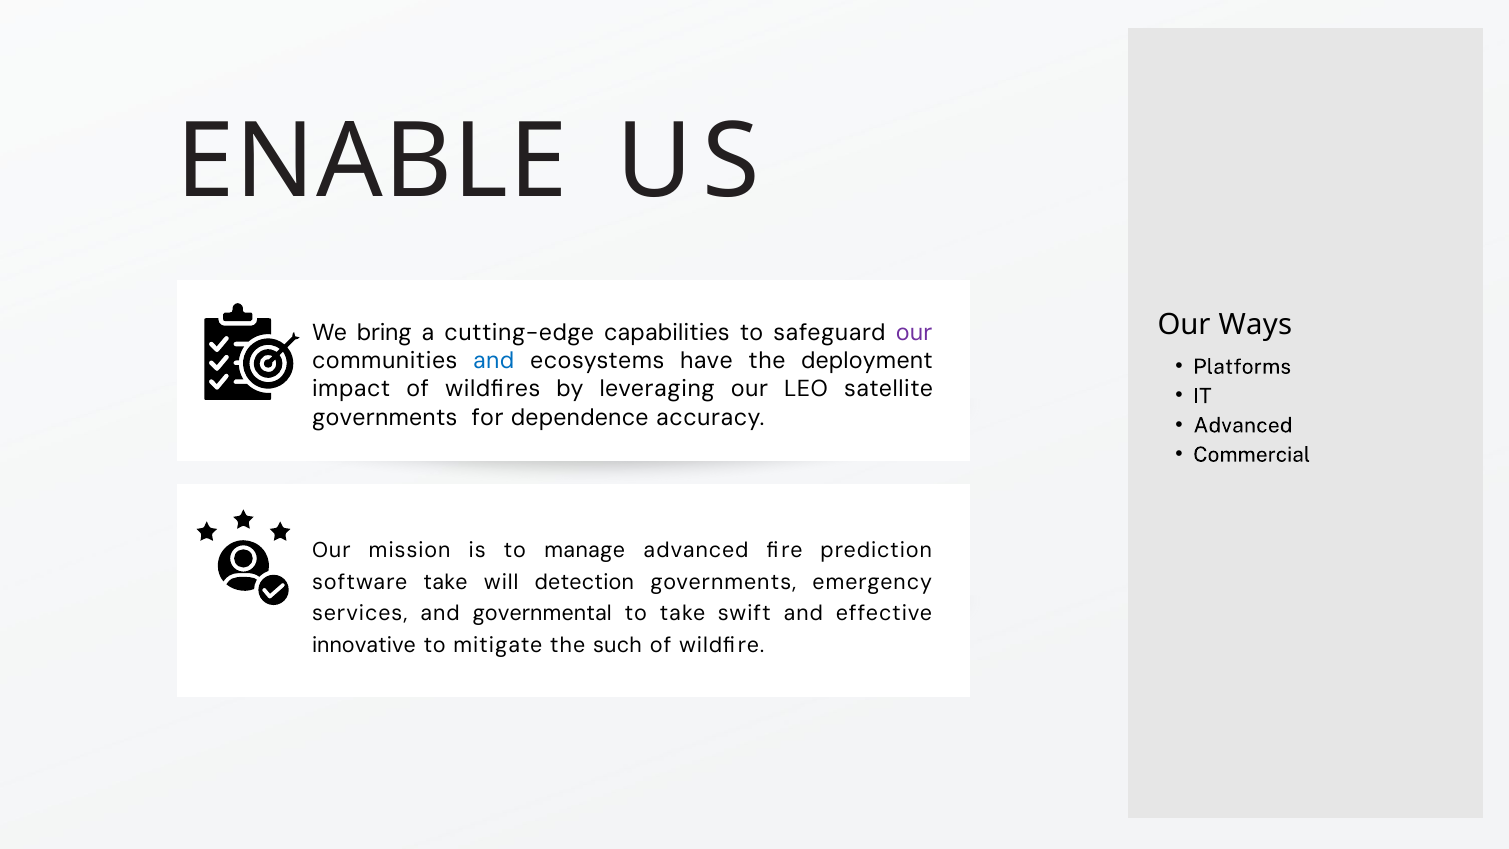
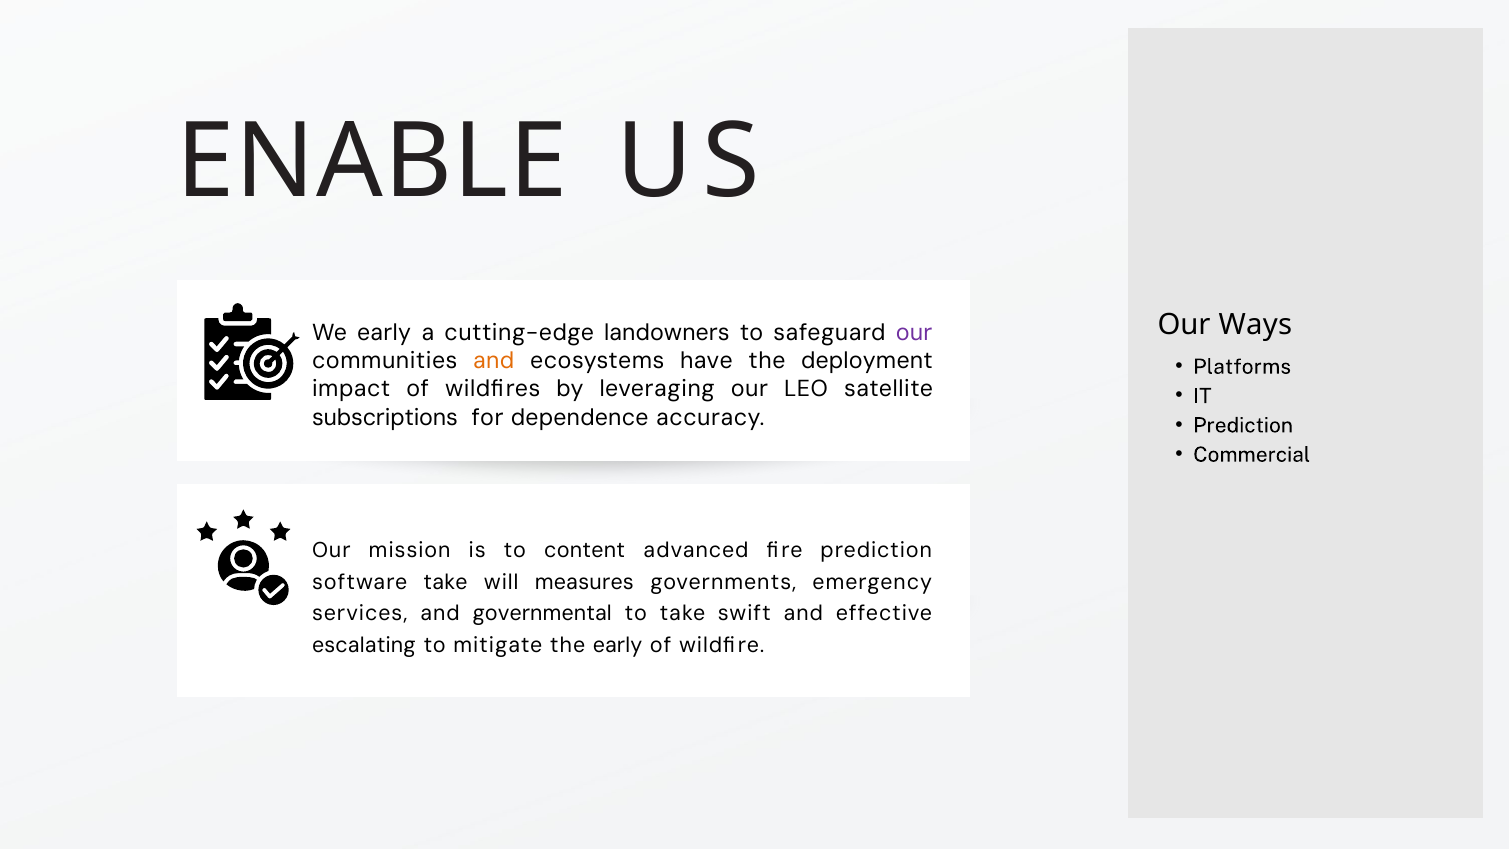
We bring: bring -> early
capabilities: capabilities -> landowners
and at (494, 361) colour: blue -> orange
governments at (385, 417): governments -> subscriptions
Advanced at (1243, 425): Advanced -> Prediction
manage: manage -> content
detection: detection -> measures
innovative: innovative -> escalating
the such: such -> early
